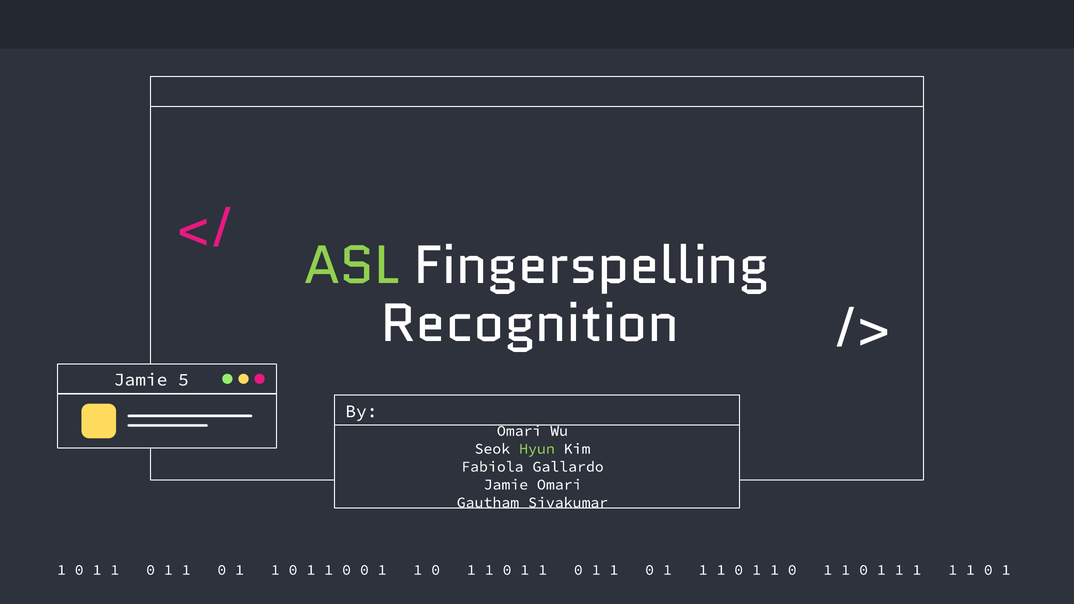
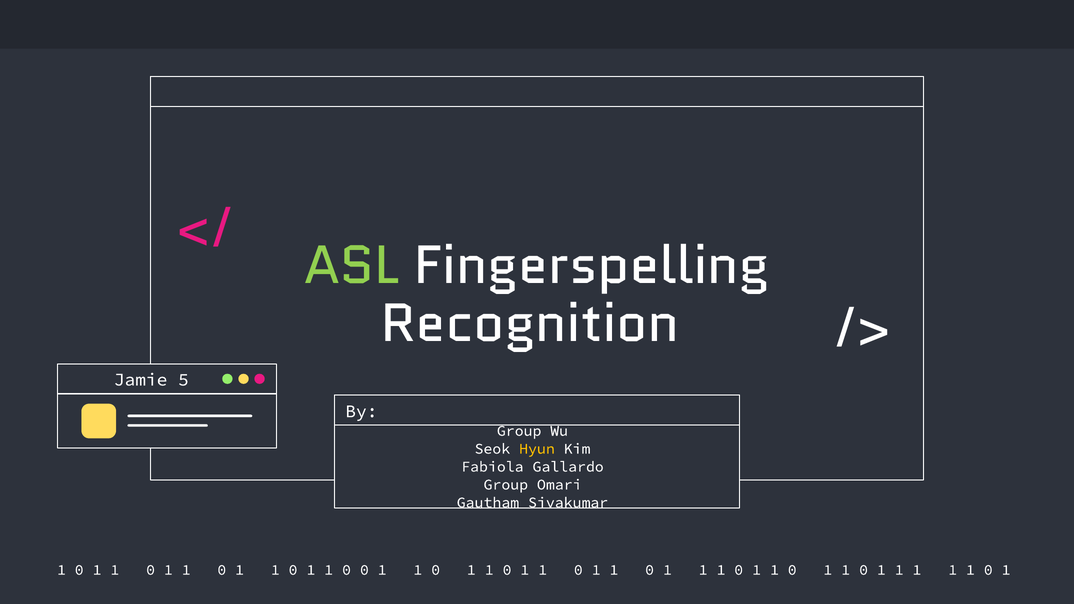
Omari at (519, 431): Omari -> Group
Hyun colour: light green -> yellow
Jamie at (506, 485): Jamie -> Group
